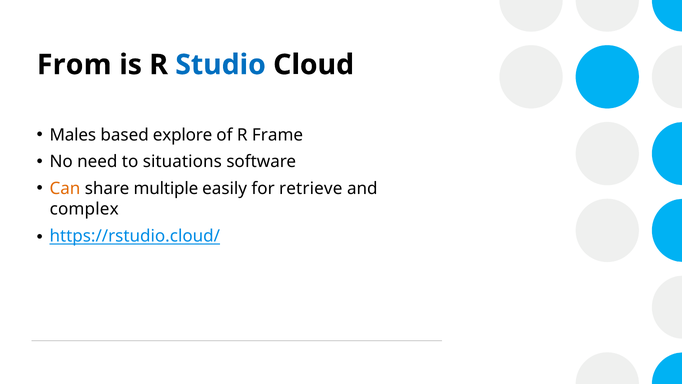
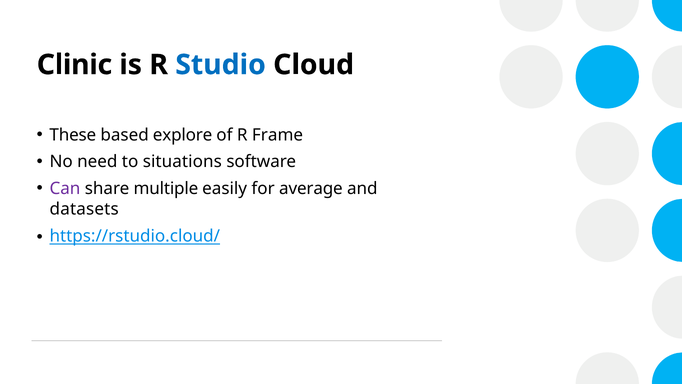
From: From -> Clinic
Males: Males -> These
Can colour: orange -> purple
retrieve: retrieve -> average
complex: complex -> datasets
